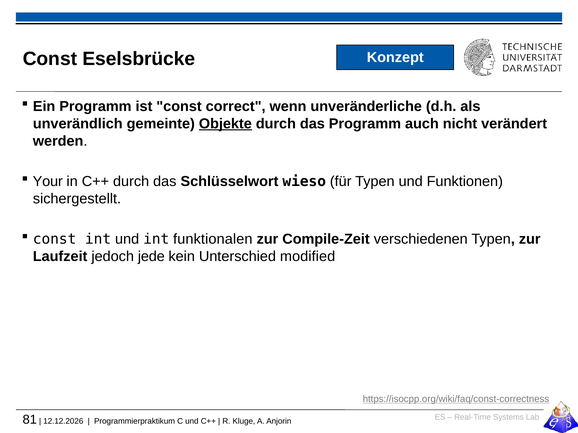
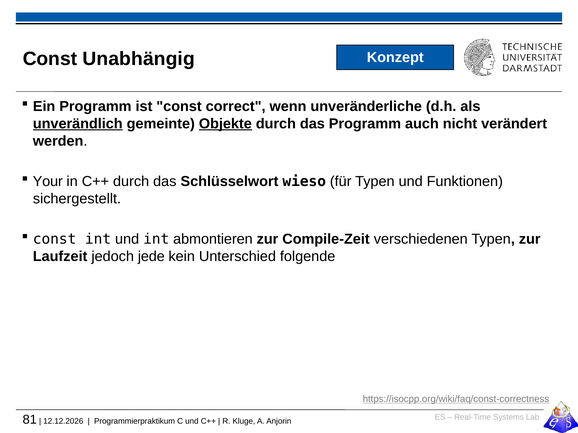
Eselsbrücke: Eselsbrücke -> Unabhängig
unverändlich underline: none -> present
funktionalen: funktionalen -> abmontieren
modified: modified -> folgende
